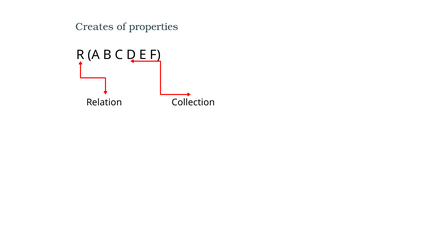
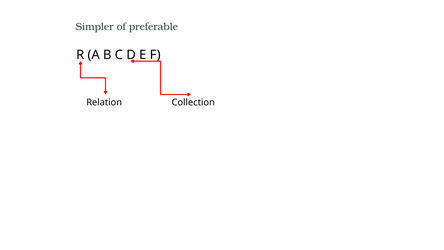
Creates: Creates -> Simpler
properties: properties -> preferable
